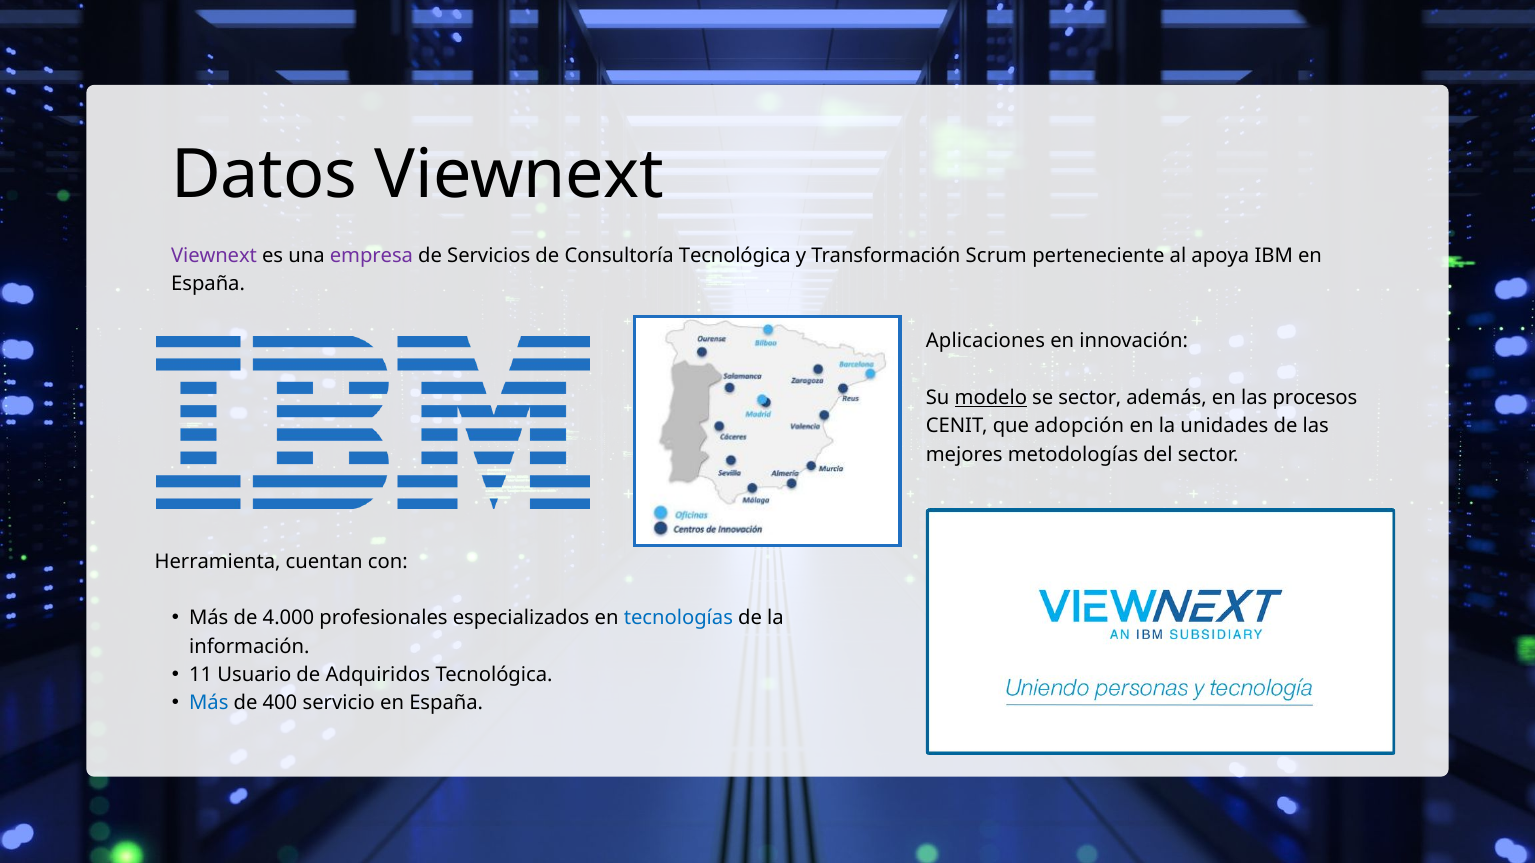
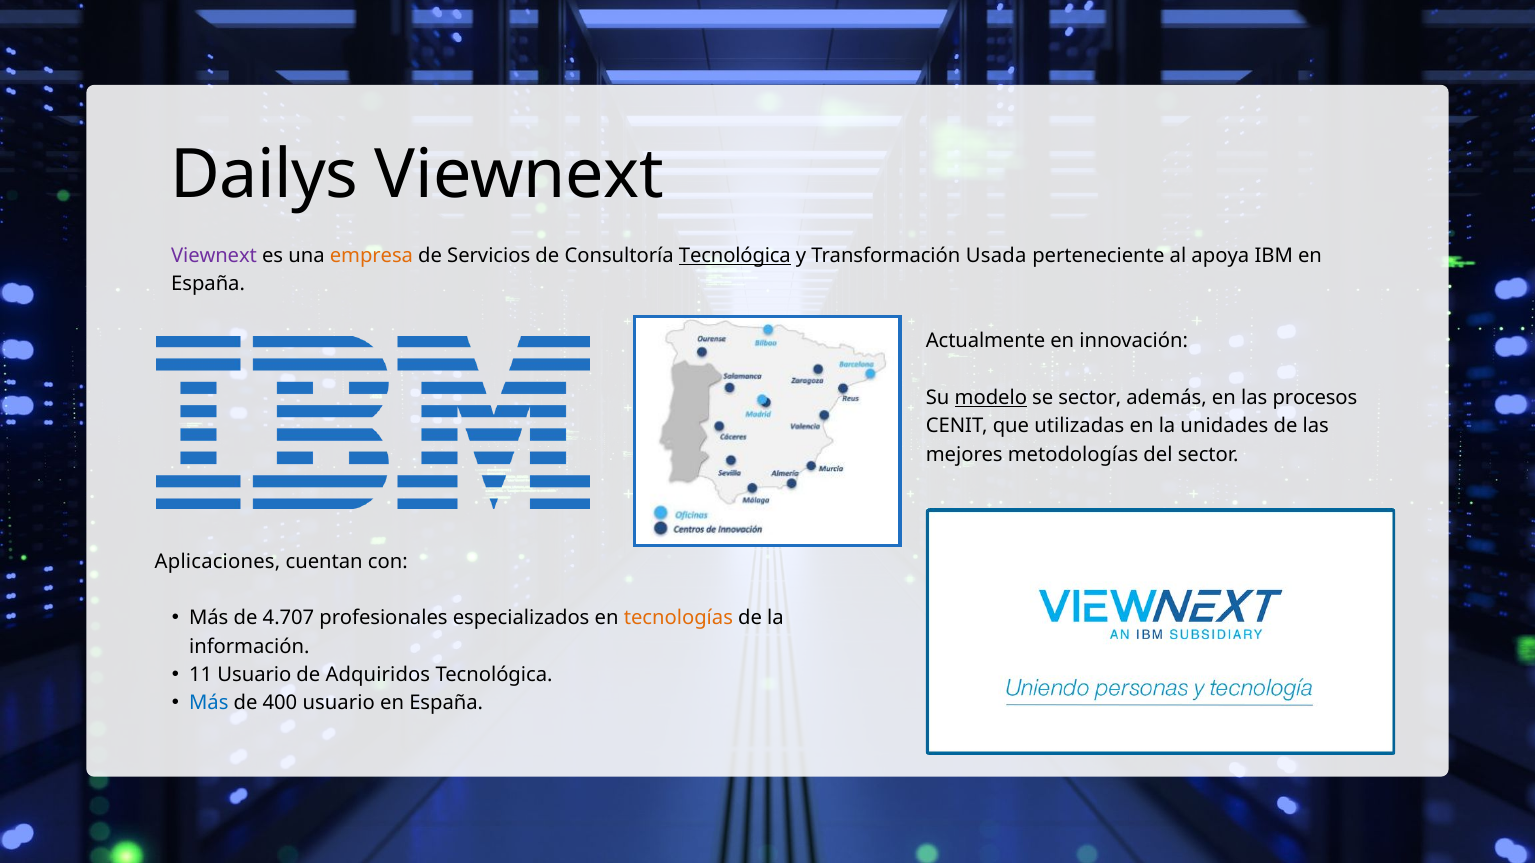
Datos: Datos -> Dailys
empresa colour: purple -> orange
Tecnológica at (735, 256) underline: none -> present
Scrum: Scrum -> Usada
Aplicaciones: Aplicaciones -> Actualmente
adopción: adopción -> utilizadas
Herramienta: Herramienta -> Aplicaciones
4.000: 4.000 -> 4.707
tecnologías colour: blue -> orange
400 servicio: servicio -> usuario
